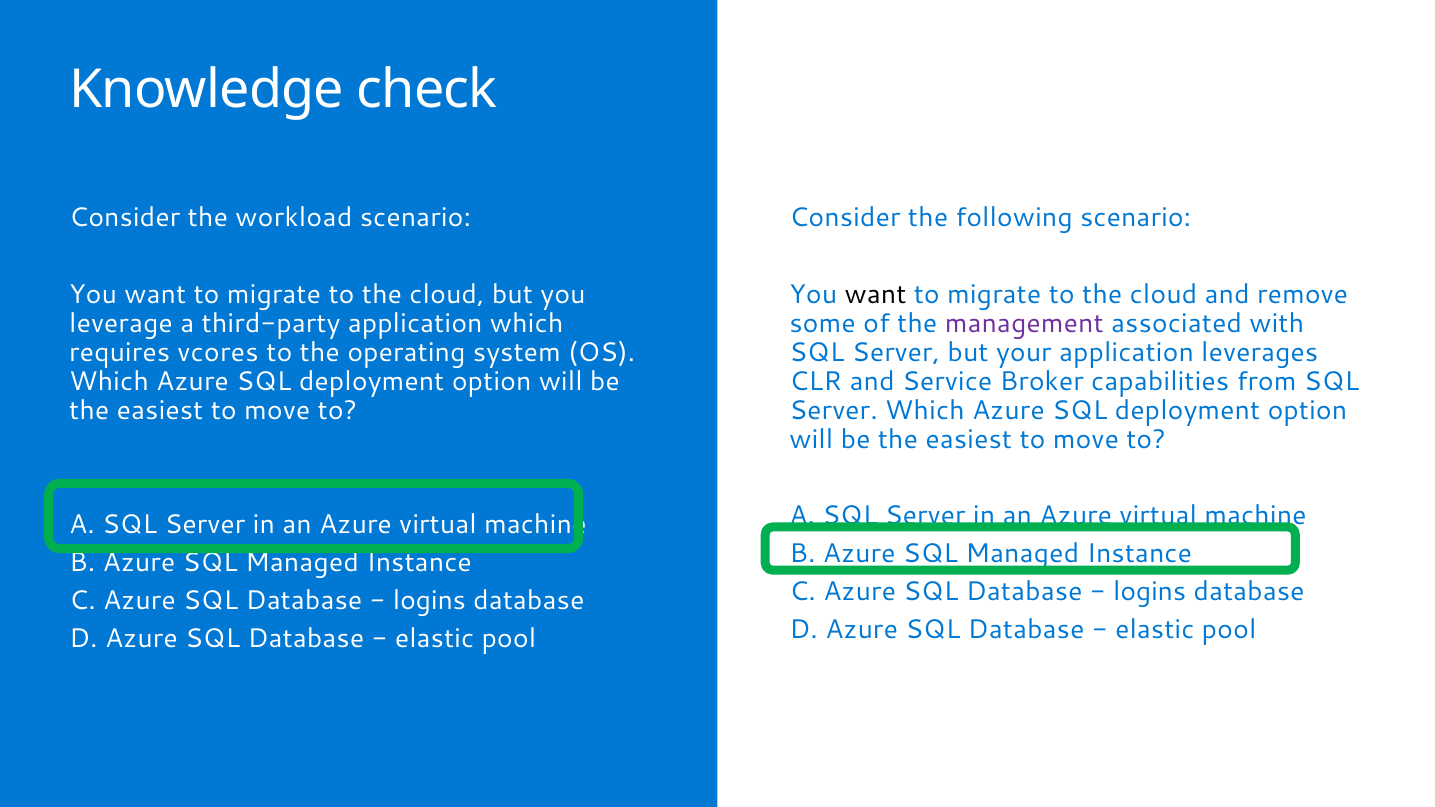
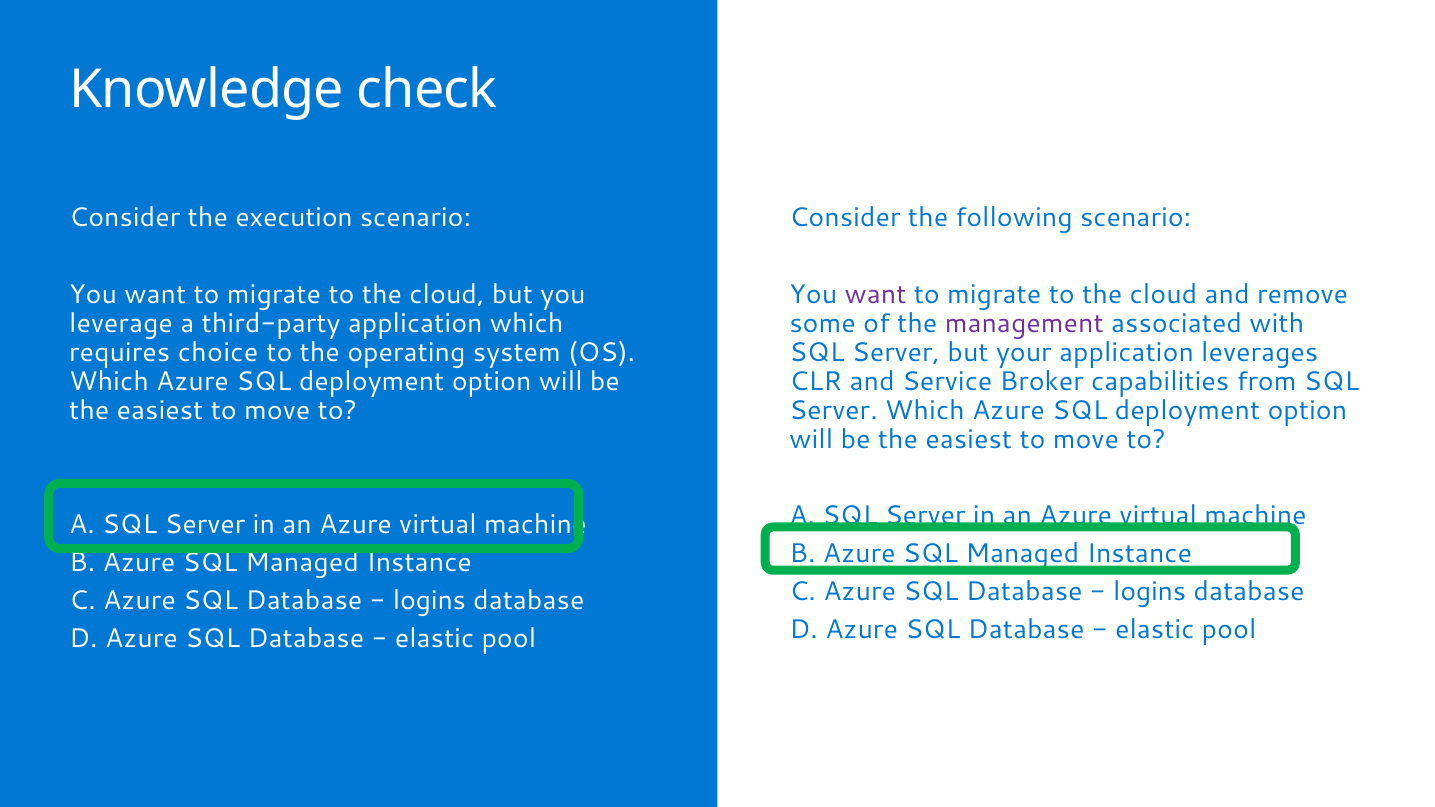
workload: workload -> execution
want at (876, 294) colour: black -> purple
vcores: vcores -> choice
